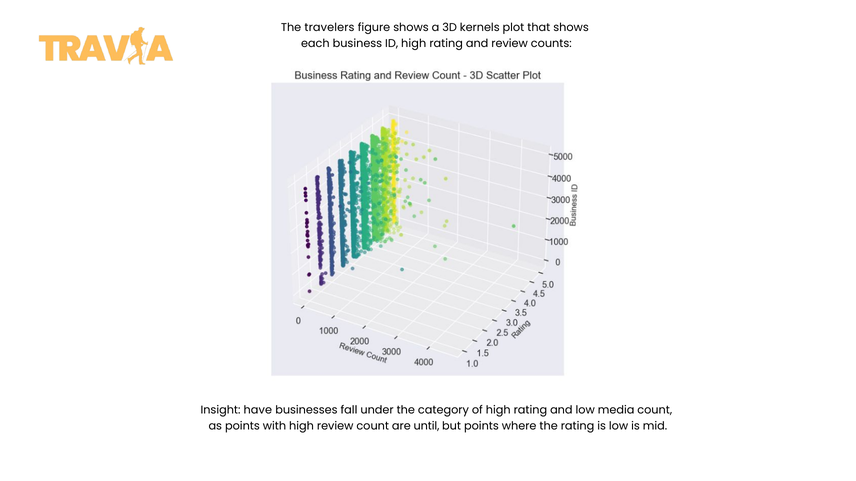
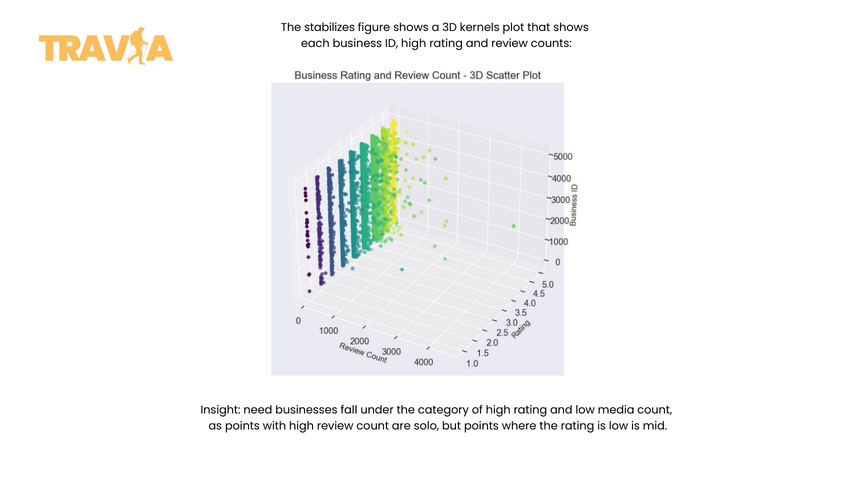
travelers: travelers -> stabilizes
have: have -> need
until: until -> solo
